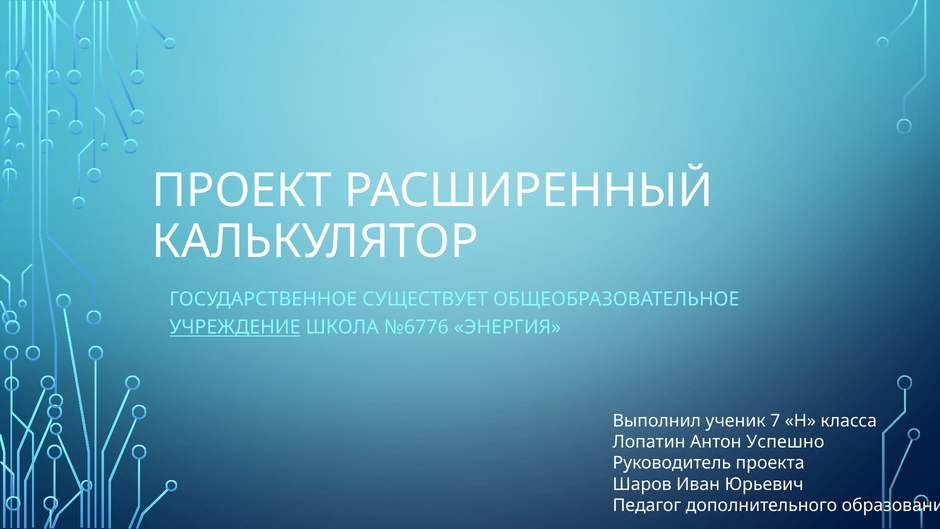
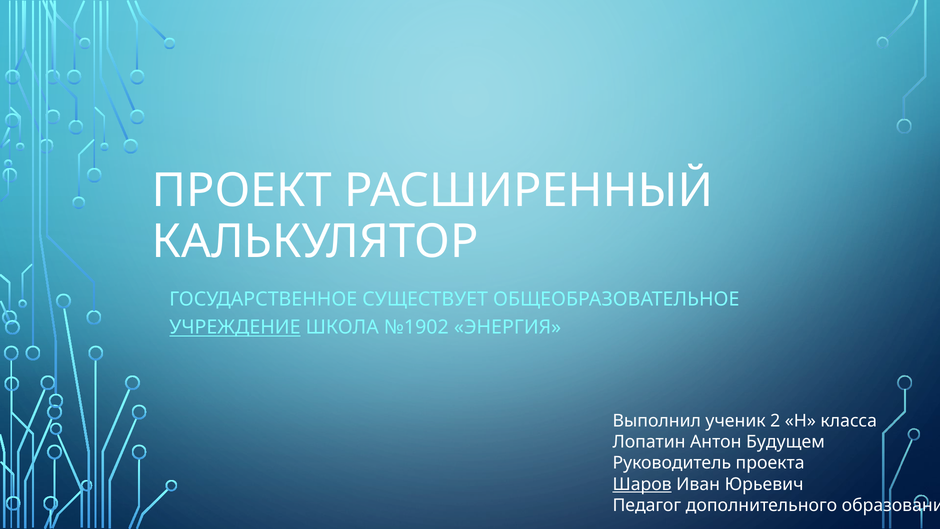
№6776: №6776 -> №1902
7: 7 -> 2
Успешно: Успешно -> Будущем
Шаров underline: none -> present
